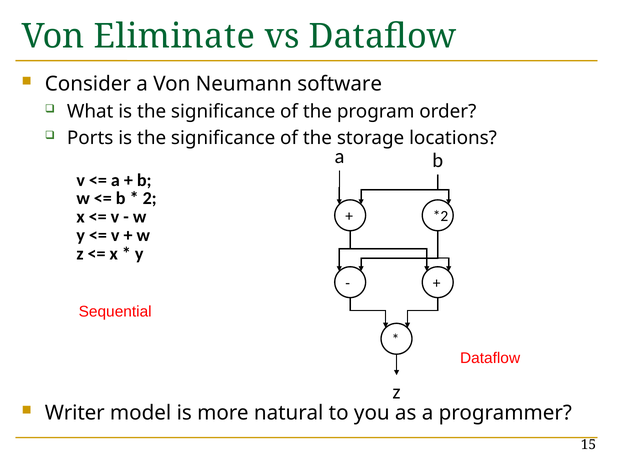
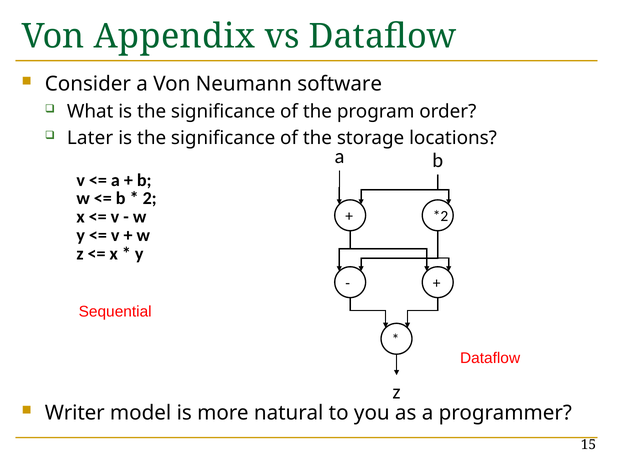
Eliminate: Eliminate -> Appendix
Ports: Ports -> Later
